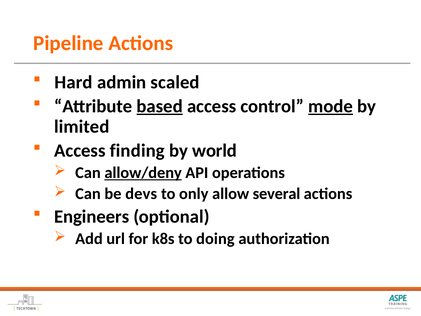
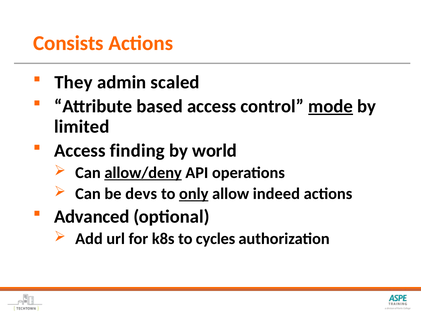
Pipeline: Pipeline -> Consists
Hard: Hard -> They
based underline: present -> none
only underline: none -> present
several: several -> indeed
Engineers: Engineers -> Advanced
doing: doing -> cycles
